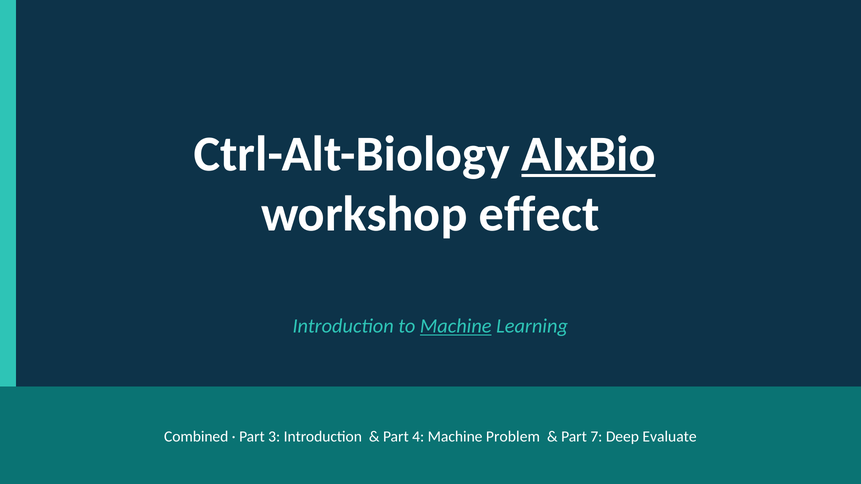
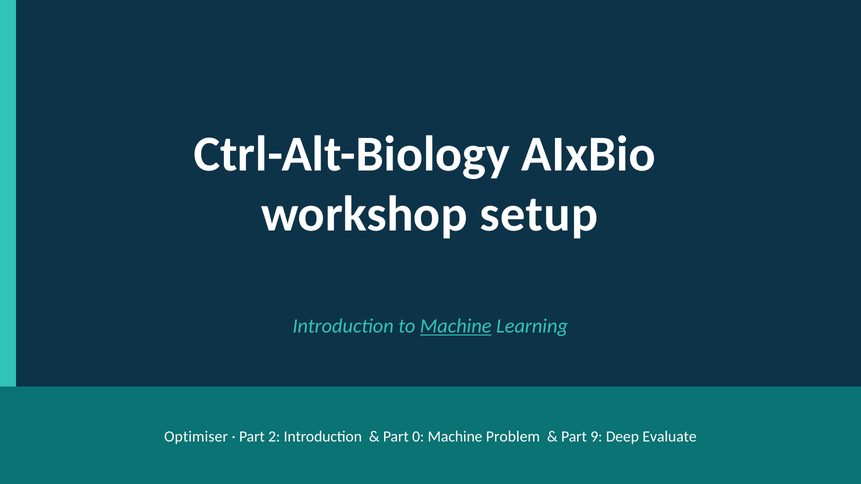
AIxBio underline: present -> none
effect: effect -> setup
Combined: Combined -> Optimiser
3: 3 -> 2
4: 4 -> 0
7: 7 -> 9
